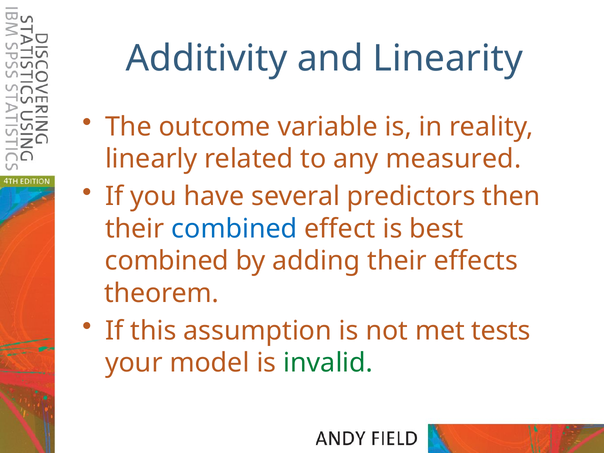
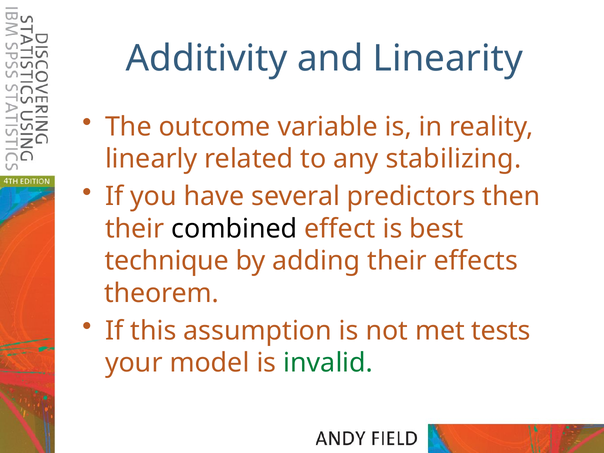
measured: measured -> stabilizing
combined at (234, 229) colour: blue -> black
combined at (167, 261): combined -> technique
